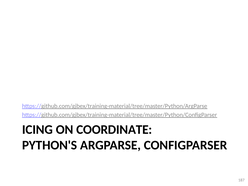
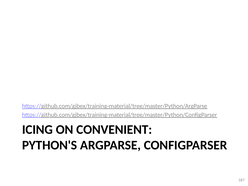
COORDINATE: COORDINATE -> CONVENIENT
